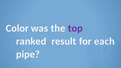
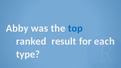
Color: Color -> Abby
top colour: purple -> blue
pipe: pipe -> type
